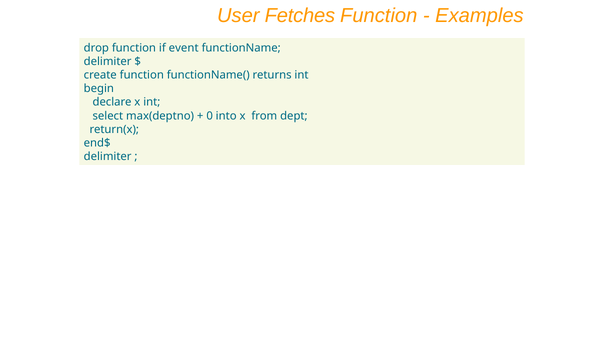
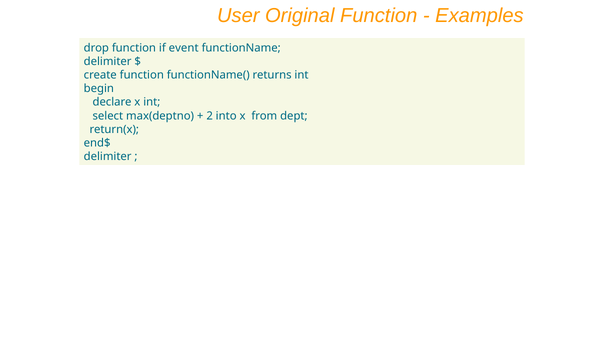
Fetches: Fetches -> Original
0: 0 -> 2
